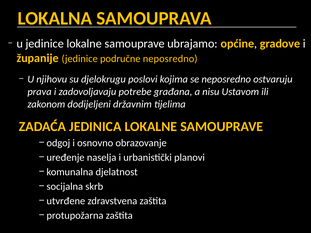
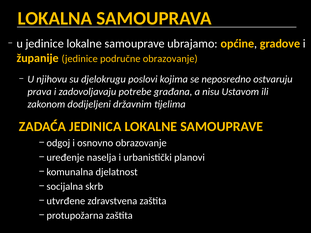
područne neposredno: neposredno -> obrazovanje
